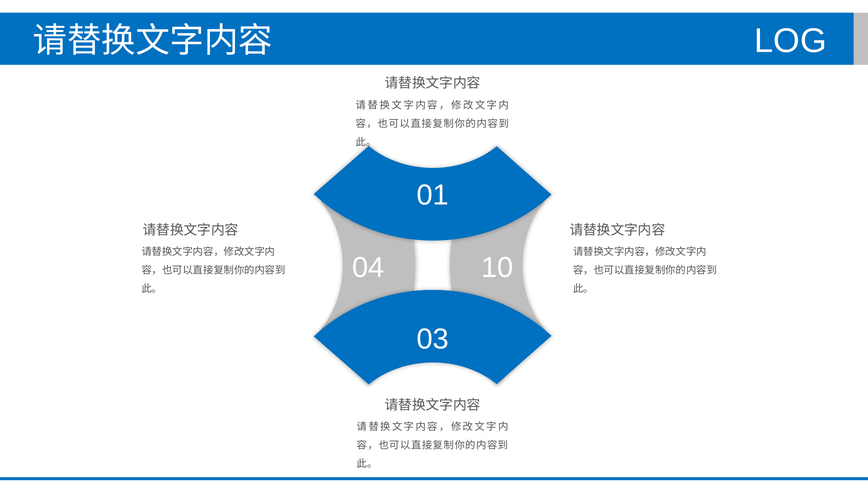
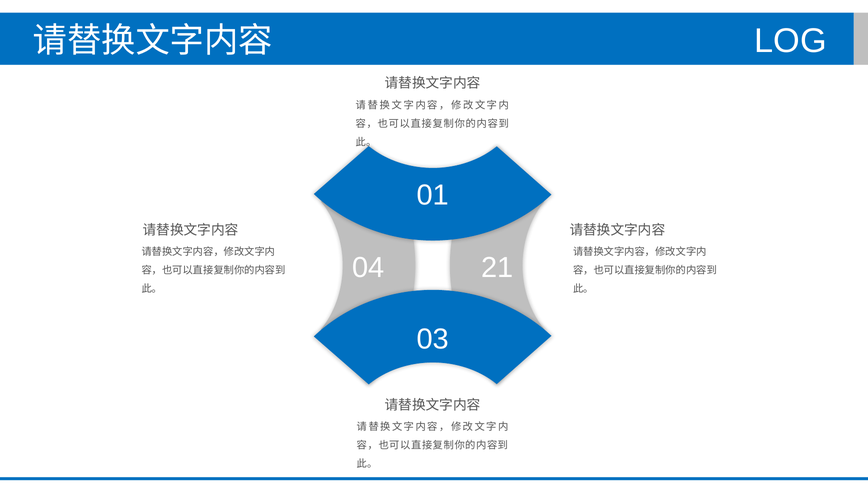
10: 10 -> 21
